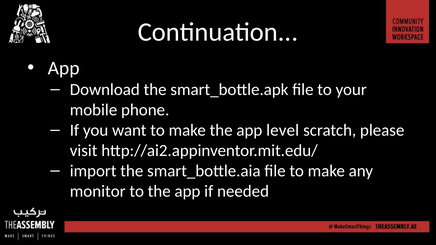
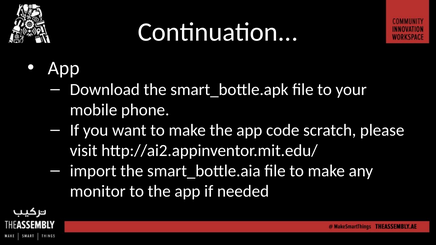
level: level -> code
